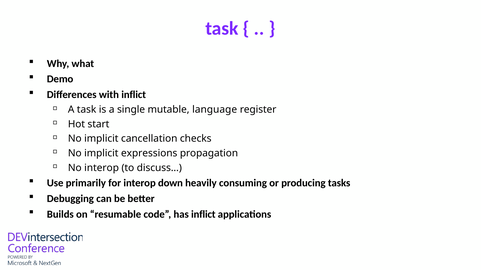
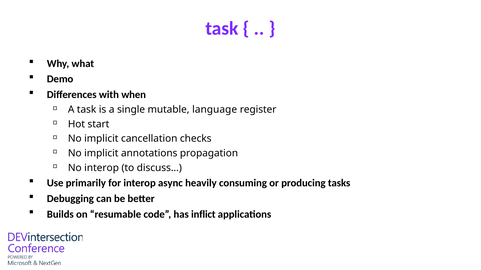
with inflict: inflict -> when
expressions: expressions -> annotations
down: down -> async
